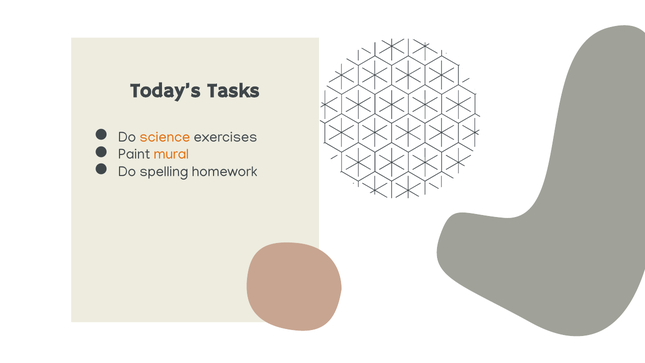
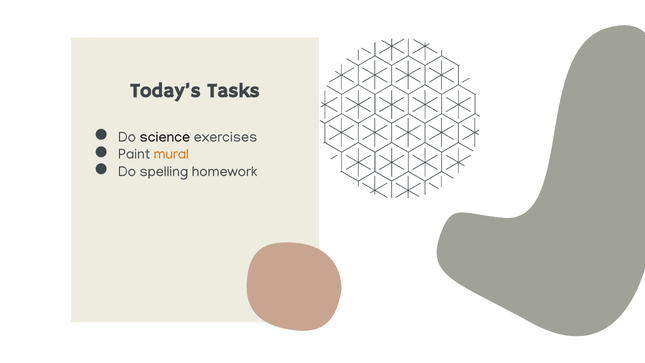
science colour: orange -> black
